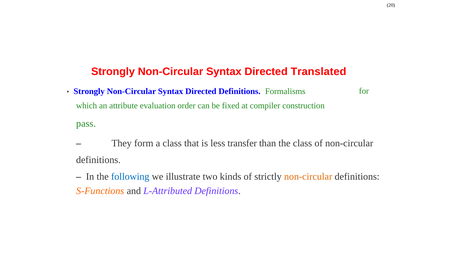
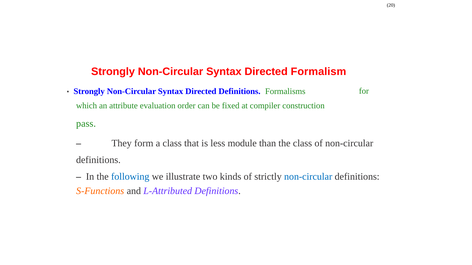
Translated: Translated -> Formalism
transfer: transfer -> module
non-circular at (308, 177) colour: orange -> blue
